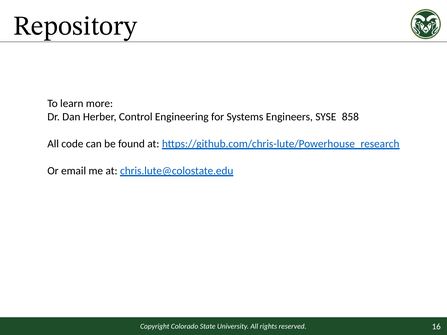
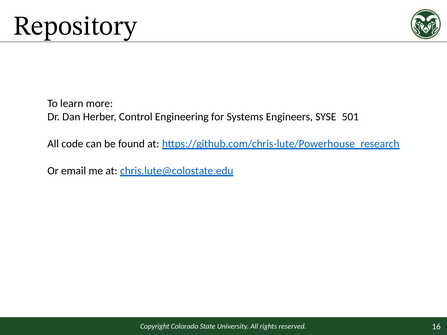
858: 858 -> 501
